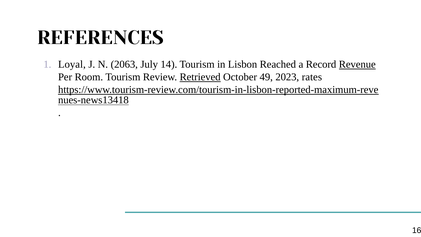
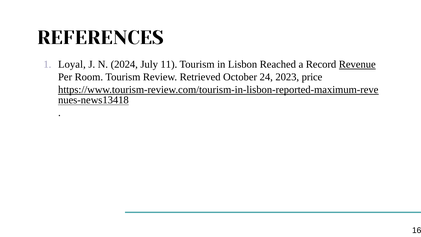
2063: 2063 -> 2024
14: 14 -> 11
Retrieved underline: present -> none
49: 49 -> 24
rates: rates -> price
